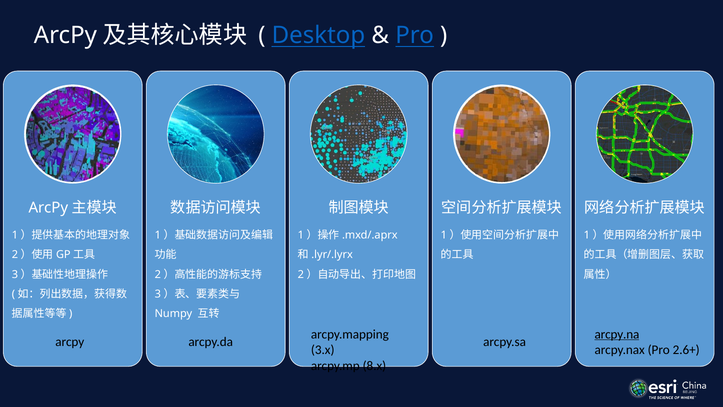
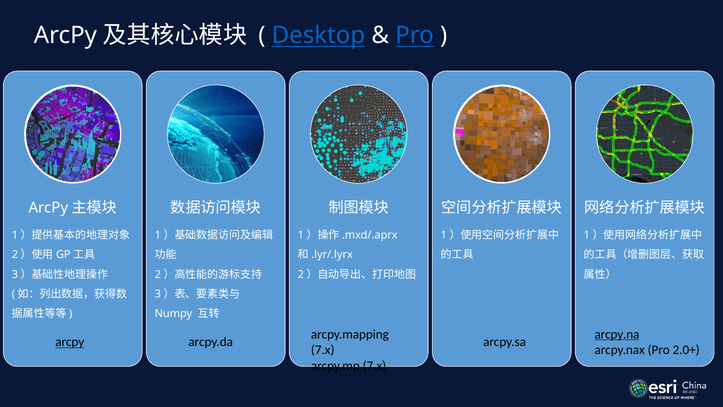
arcpy at (70, 342) underline: none -> present
3.x at (323, 350): 3.x -> 7.x
2.6+: 2.6+ -> 2.0+
arcpy.mp 8.x: 8.x -> 7.x
